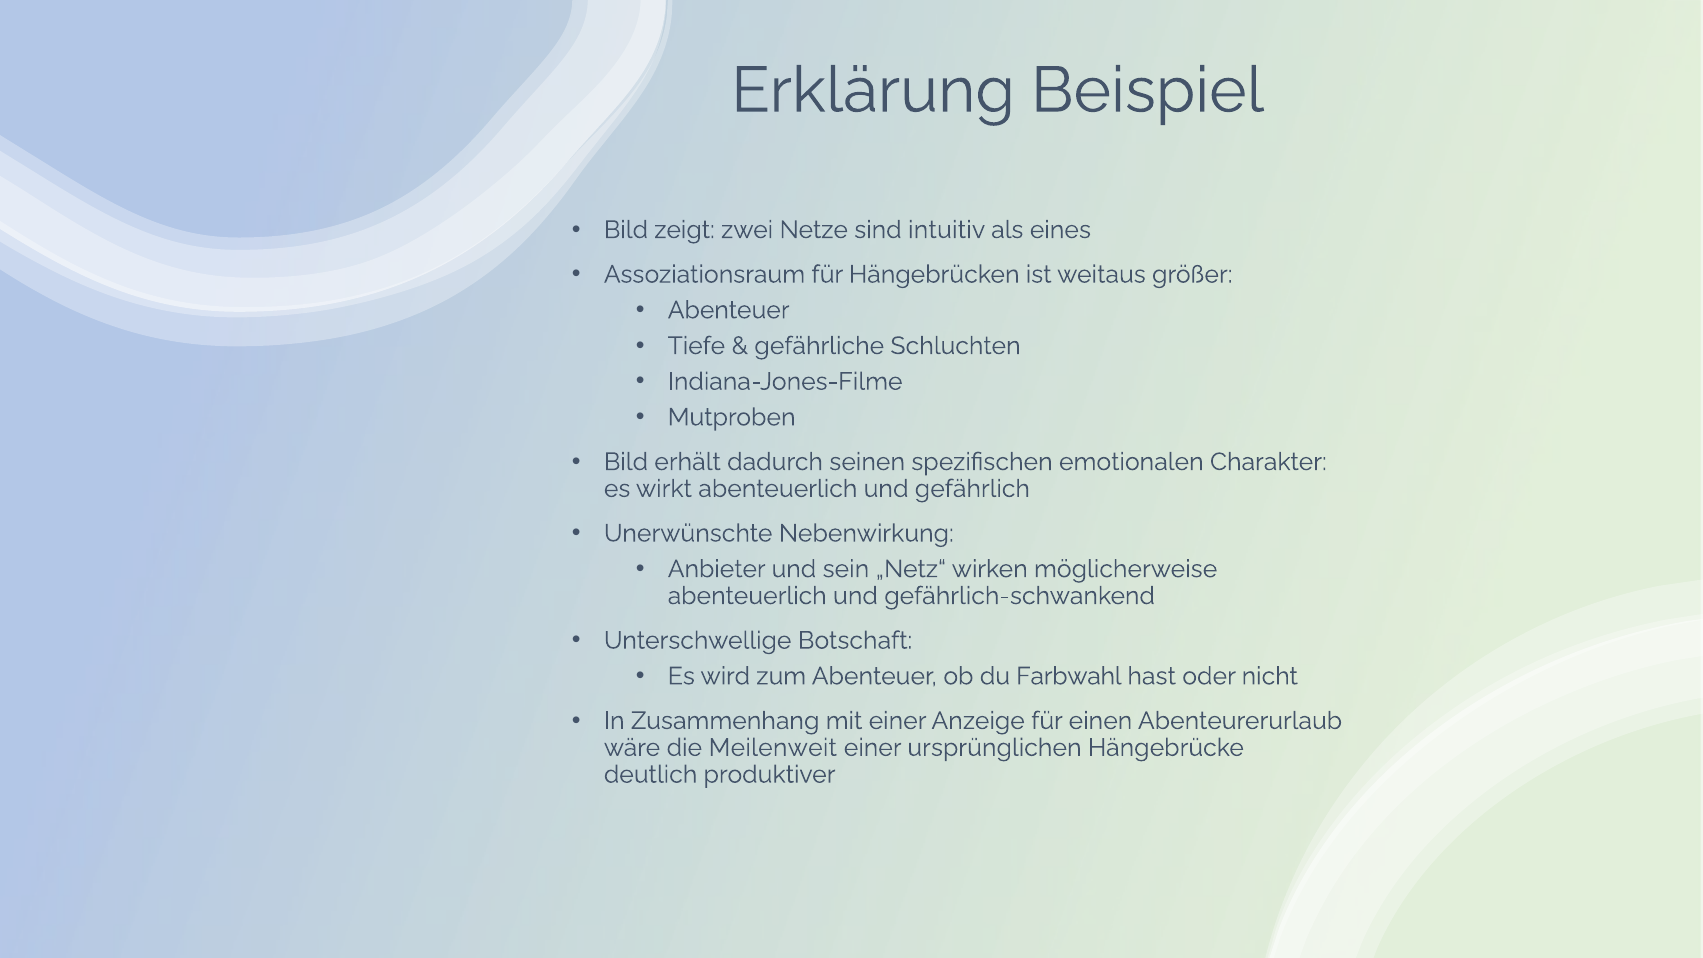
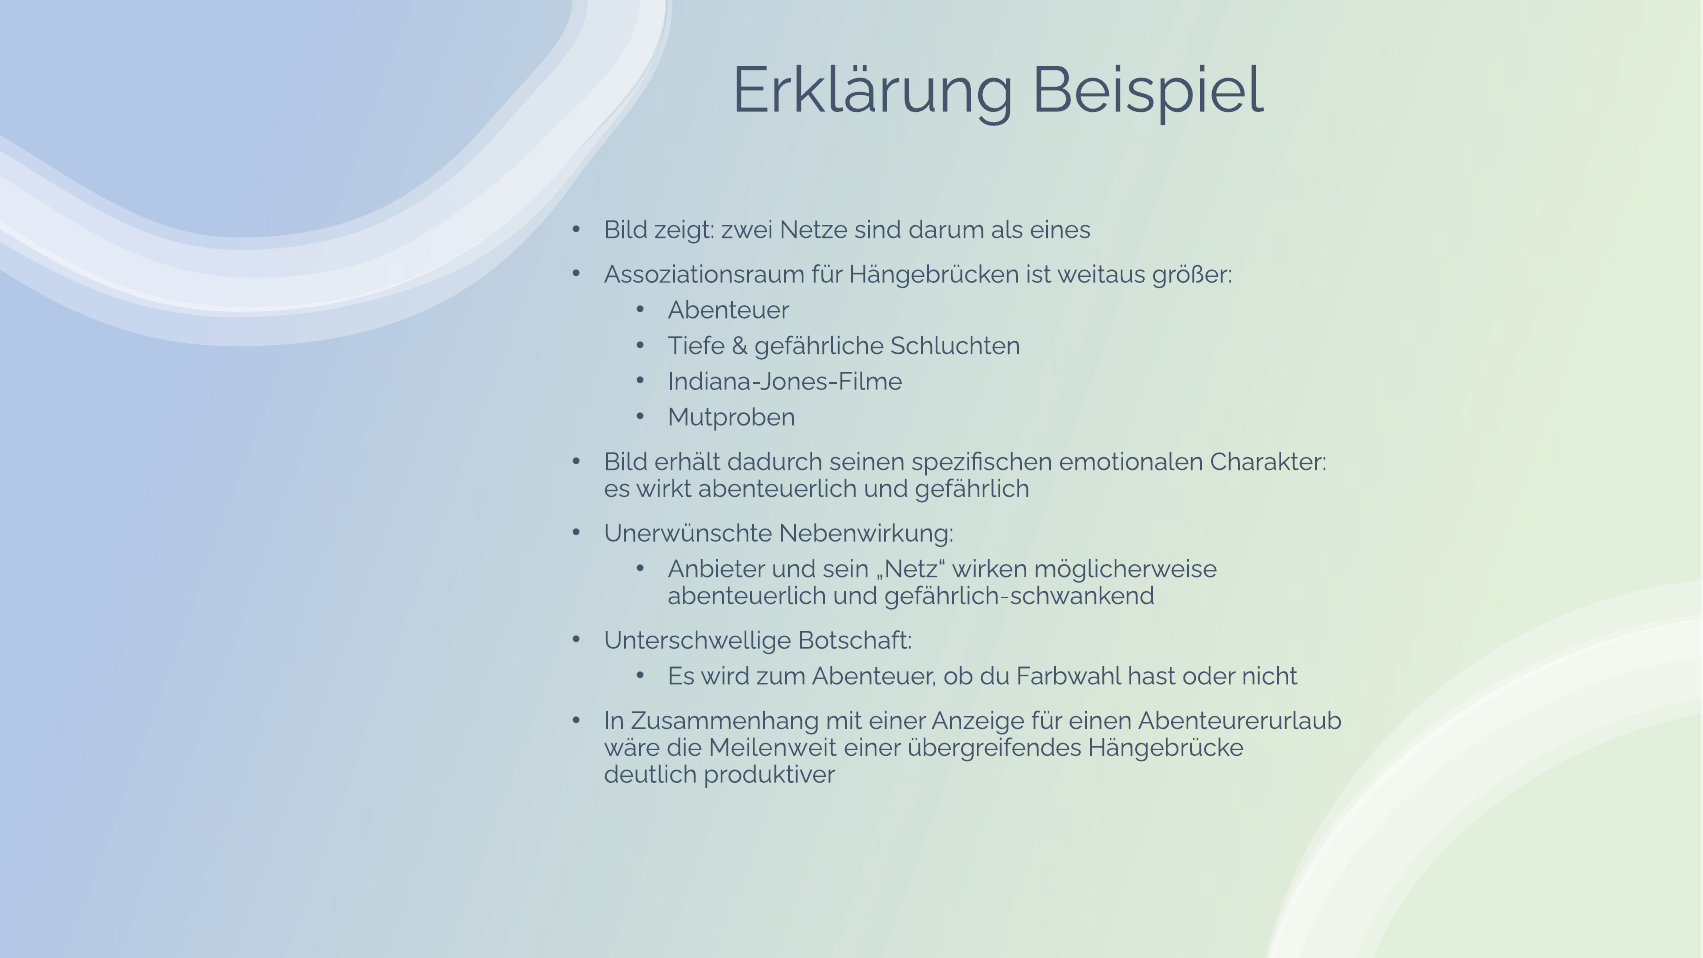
intuitiv: intuitiv -> darum
ursprünglichen: ursprünglichen -> übergreifendes
